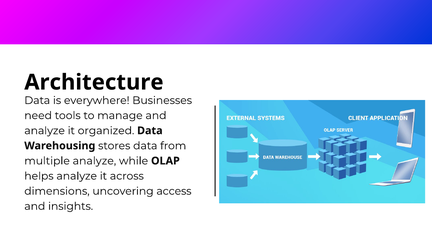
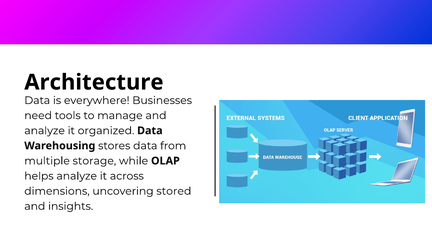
multiple analyze: analyze -> storage
access: access -> stored
